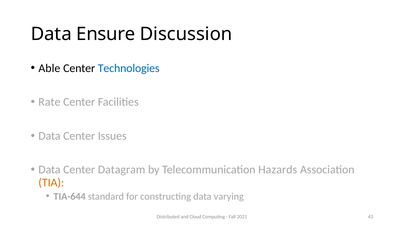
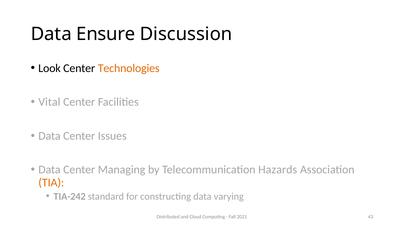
Able: Able -> Look
Technologies colour: blue -> orange
Rate: Rate -> Vital
Datagram: Datagram -> Managing
TIA-644: TIA-644 -> TIA-242
